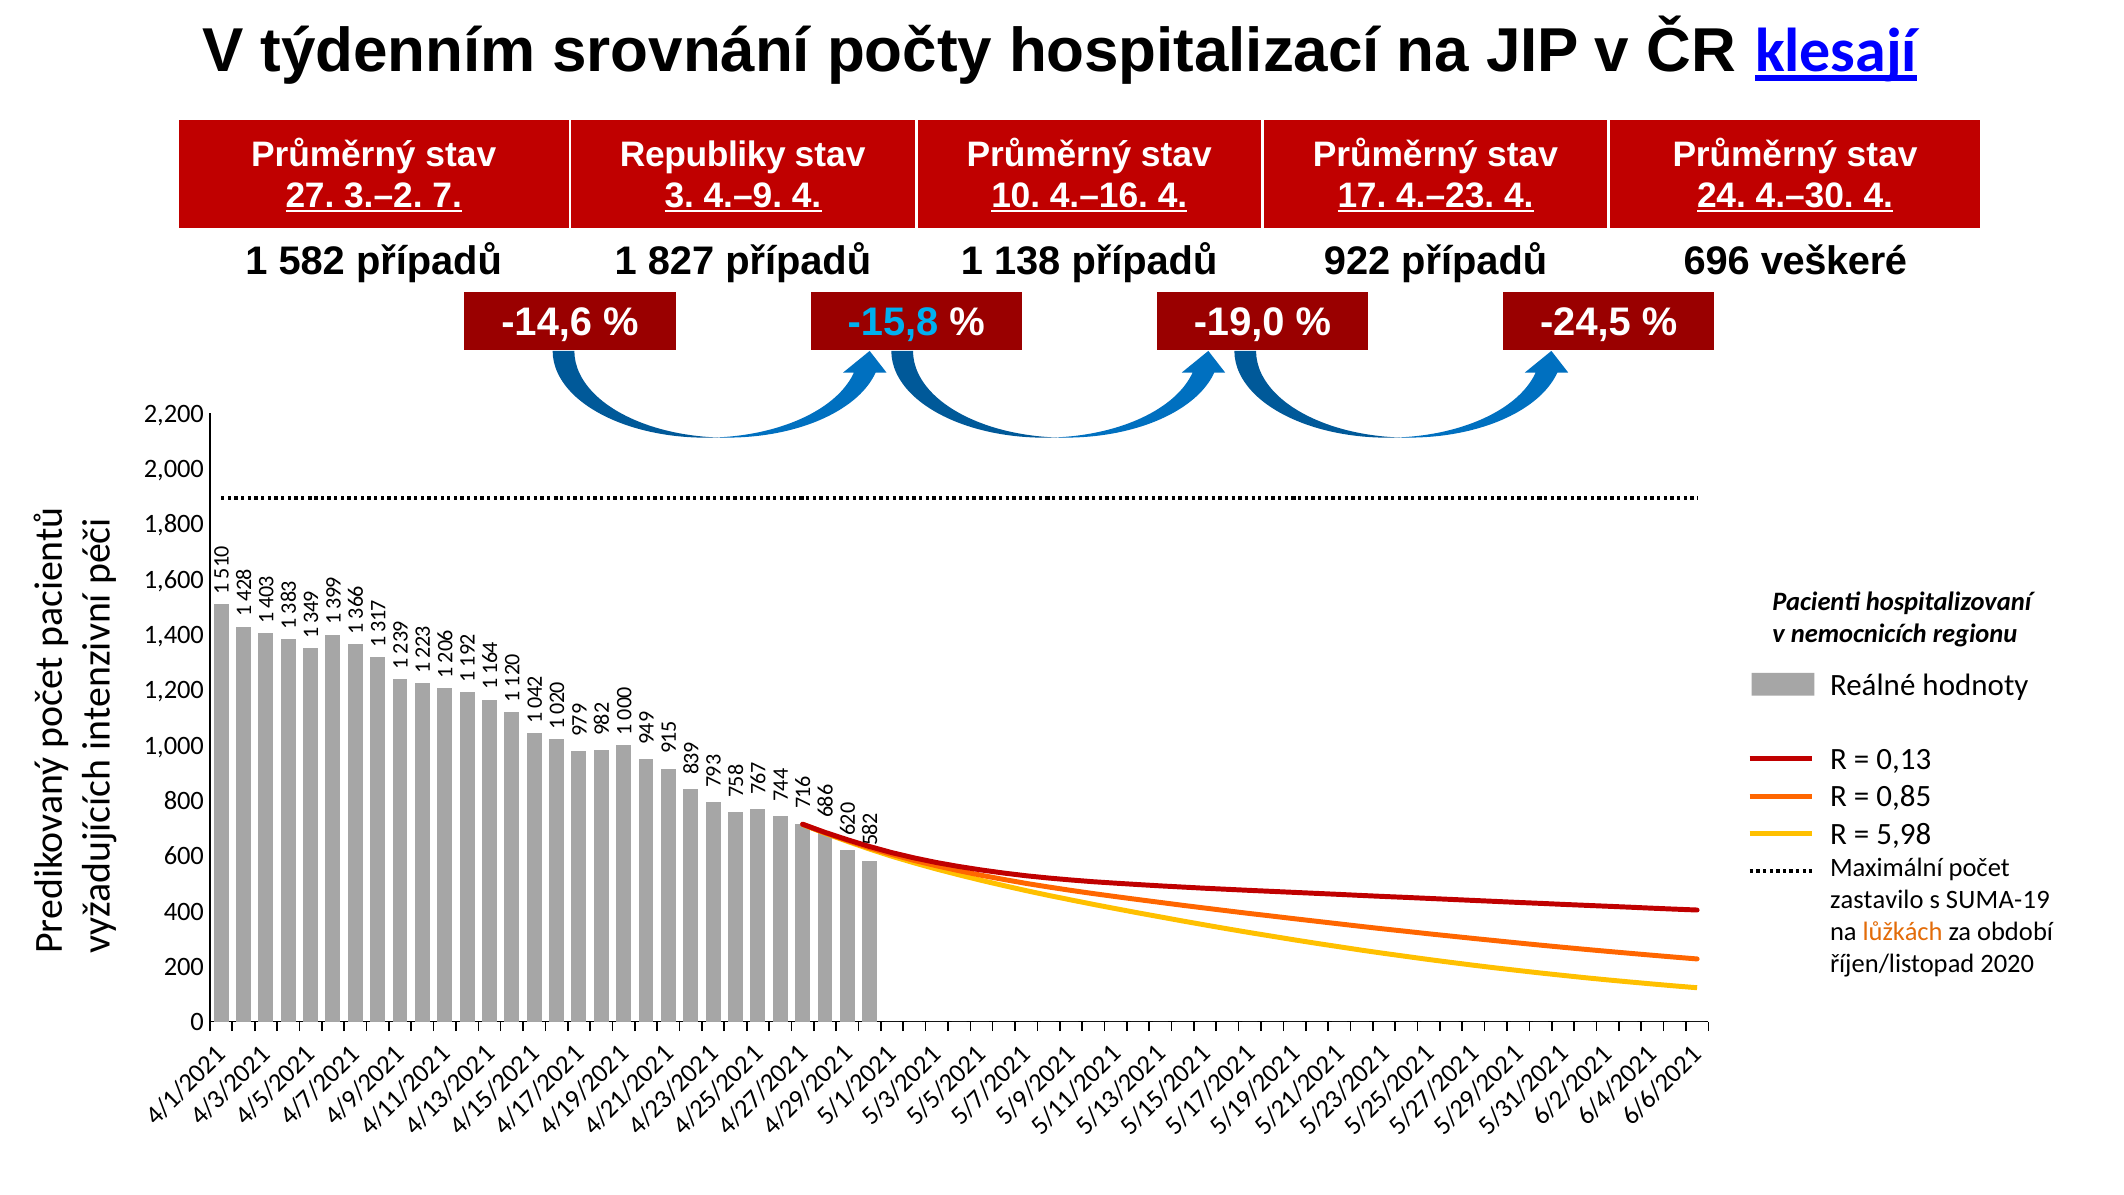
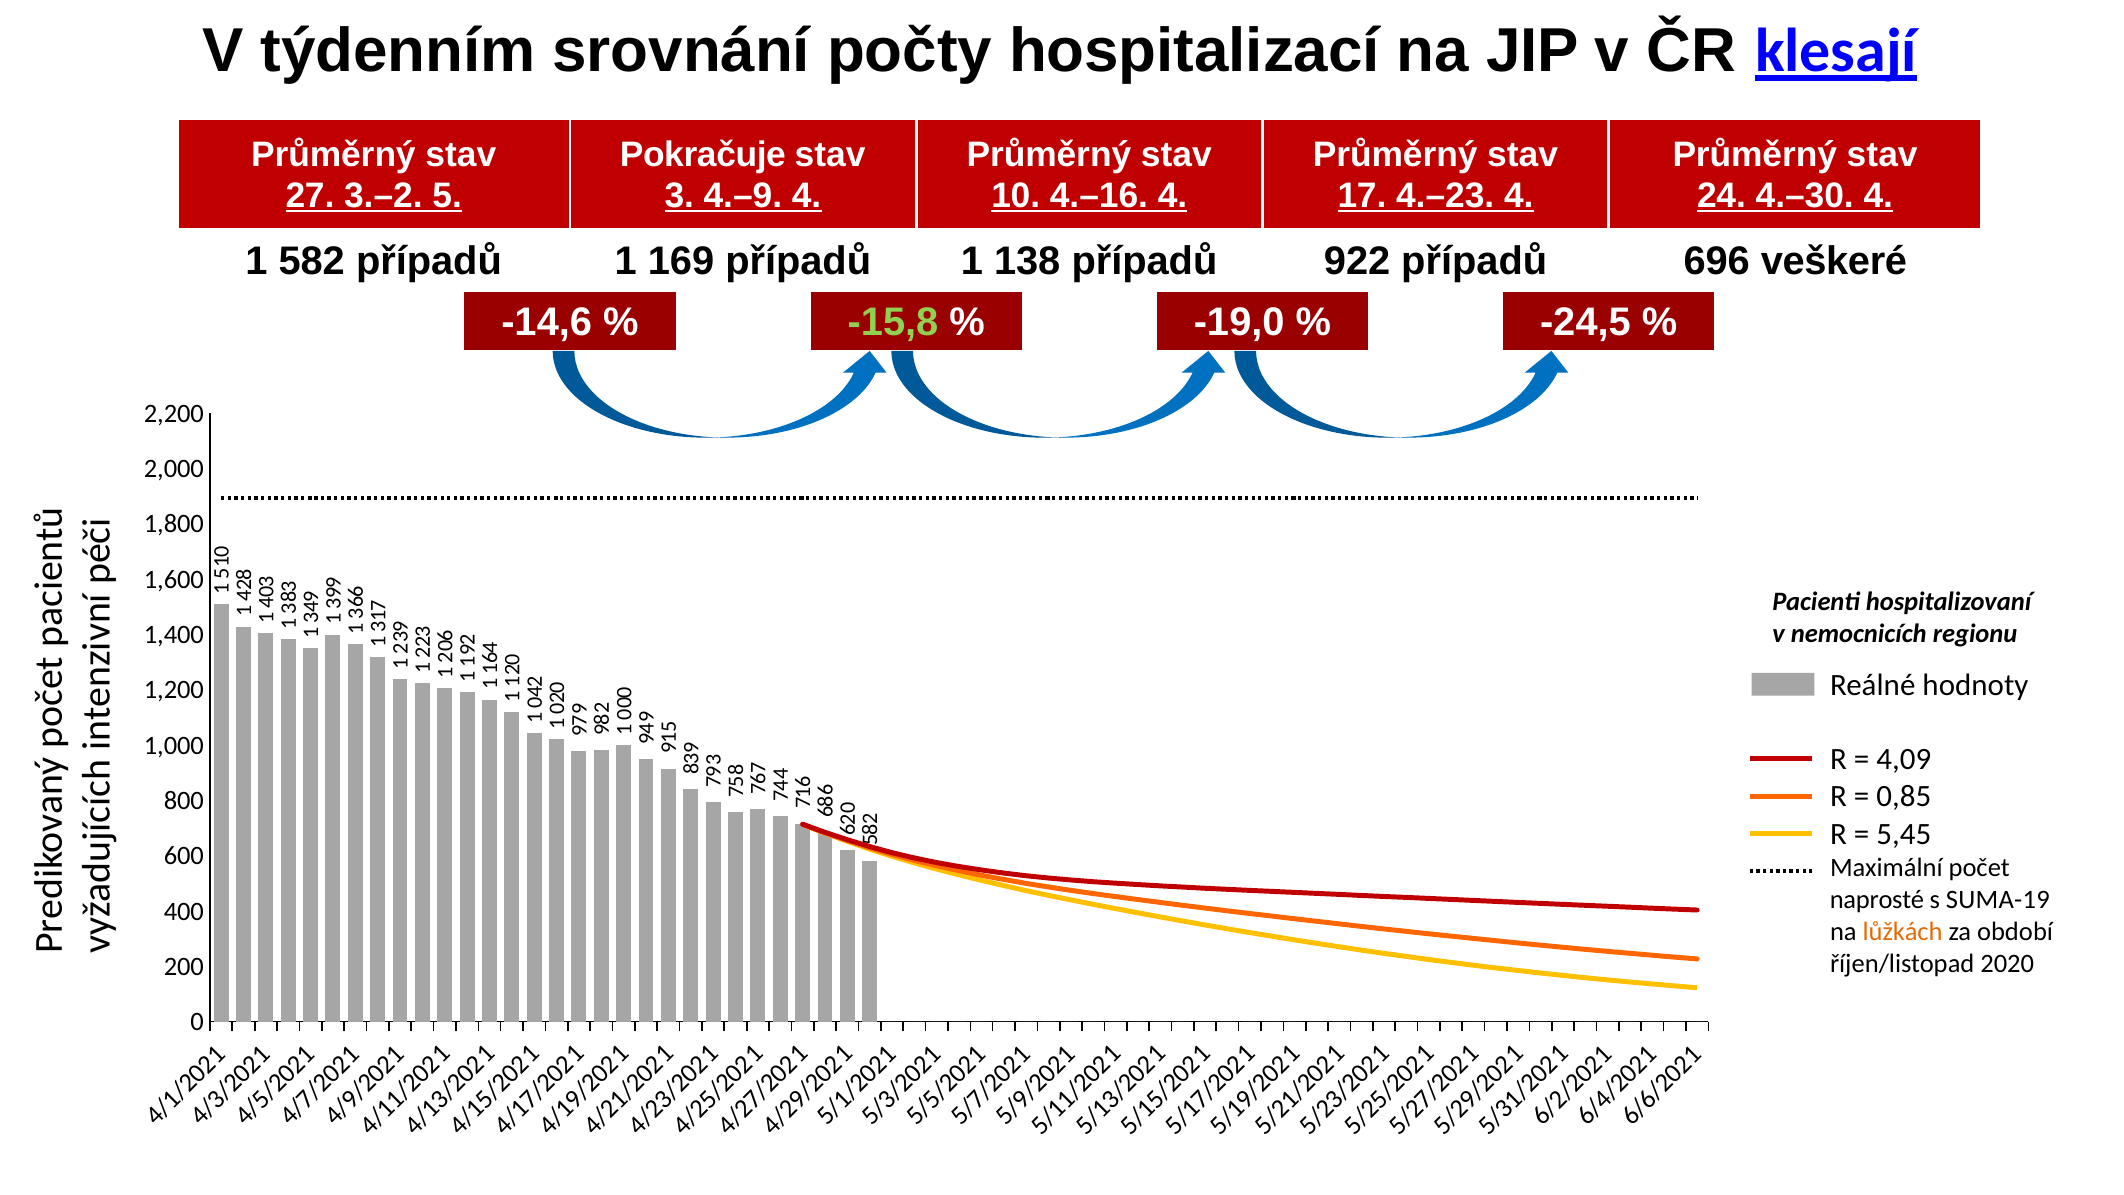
Republiky: Republiky -> Pokračuje
3.–2 7: 7 -> 5
827: 827 -> 169
-15,8 colour: light blue -> light green
0,13: 0,13 -> 4,09
5,98: 5,98 -> 5,45
zastavilo: zastavilo -> naprosté
